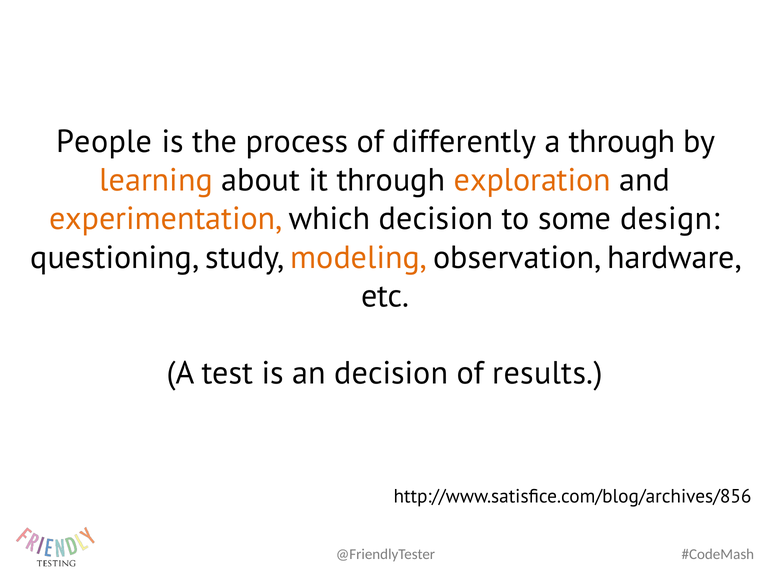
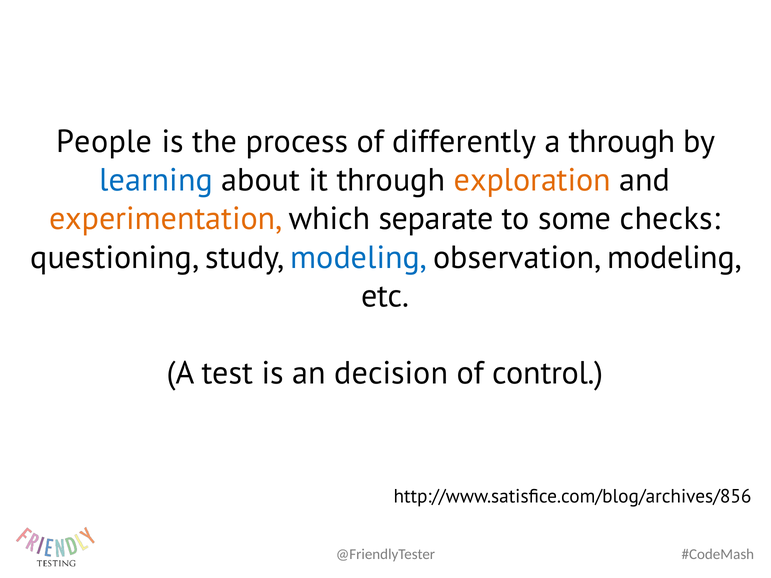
learning colour: orange -> blue
which decision: decision -> separate
design: design -> checks
modeling at (359, 258) colour: orange -> blue
observation hardware: hardware -> modeling
results: results -> control
